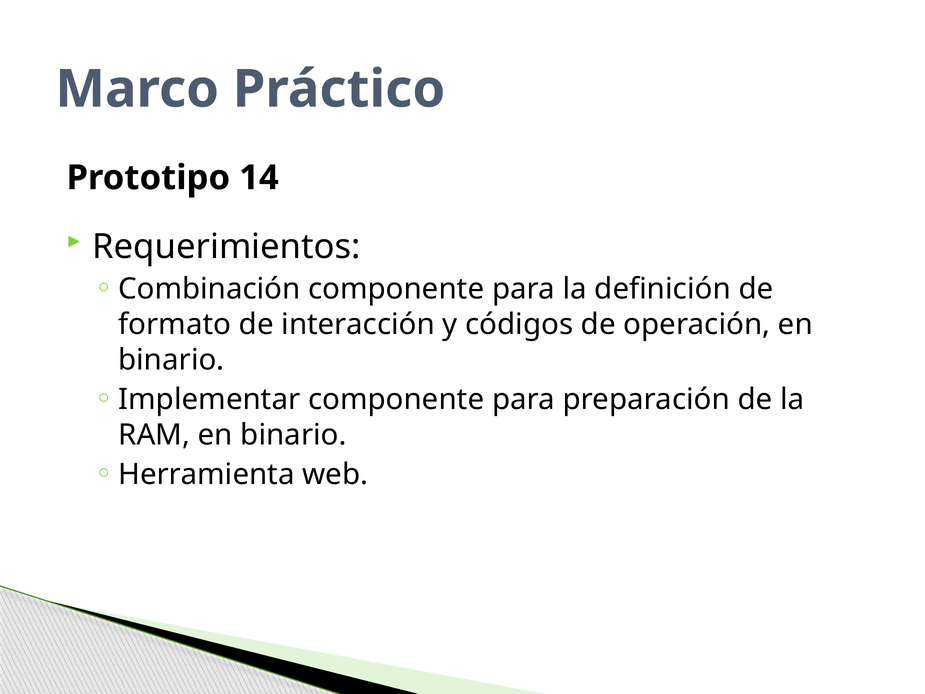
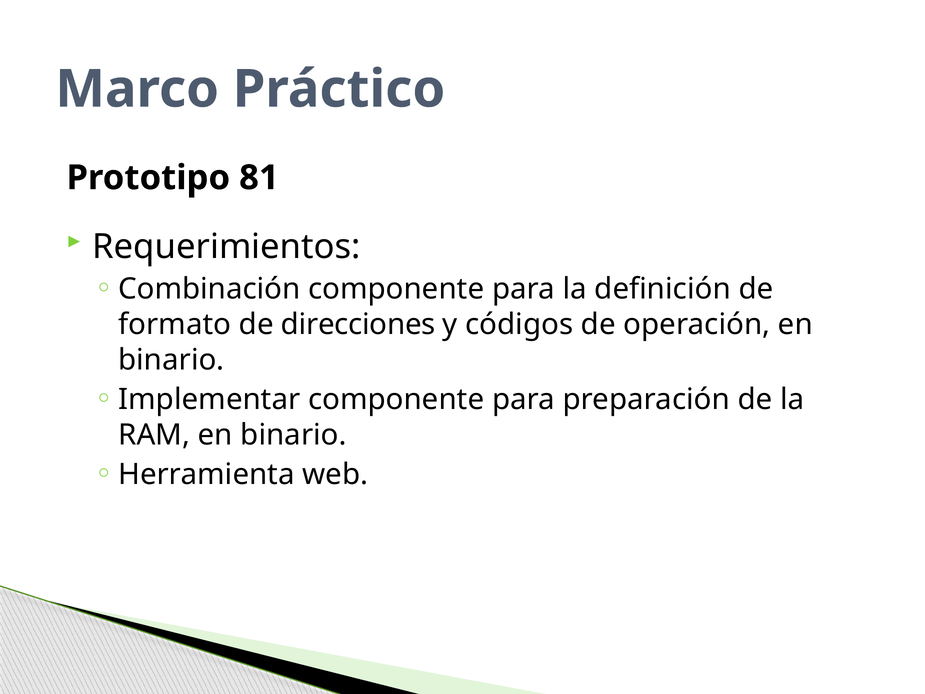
14: 14 -> 81
interacción: interacción -> direcciones
